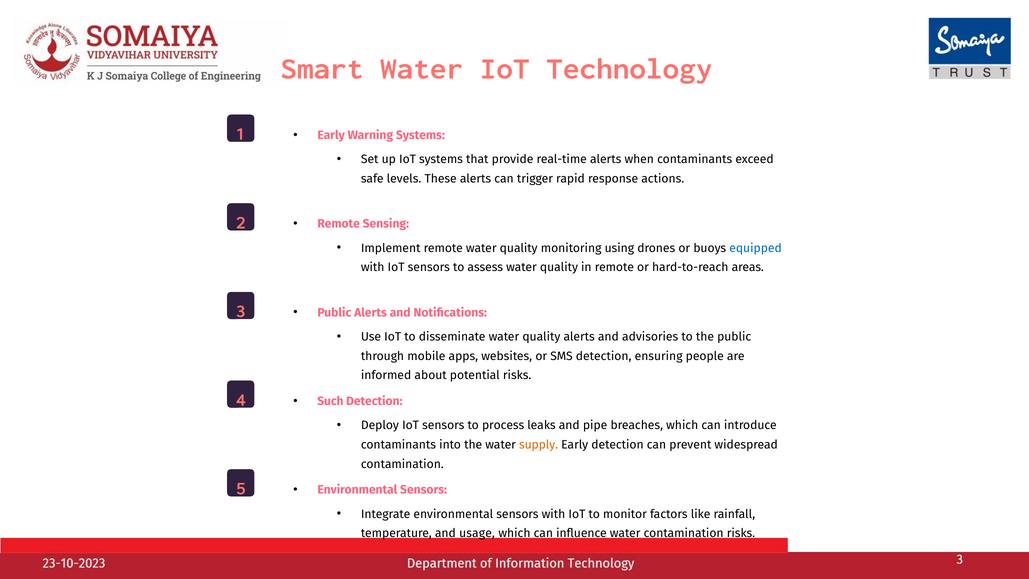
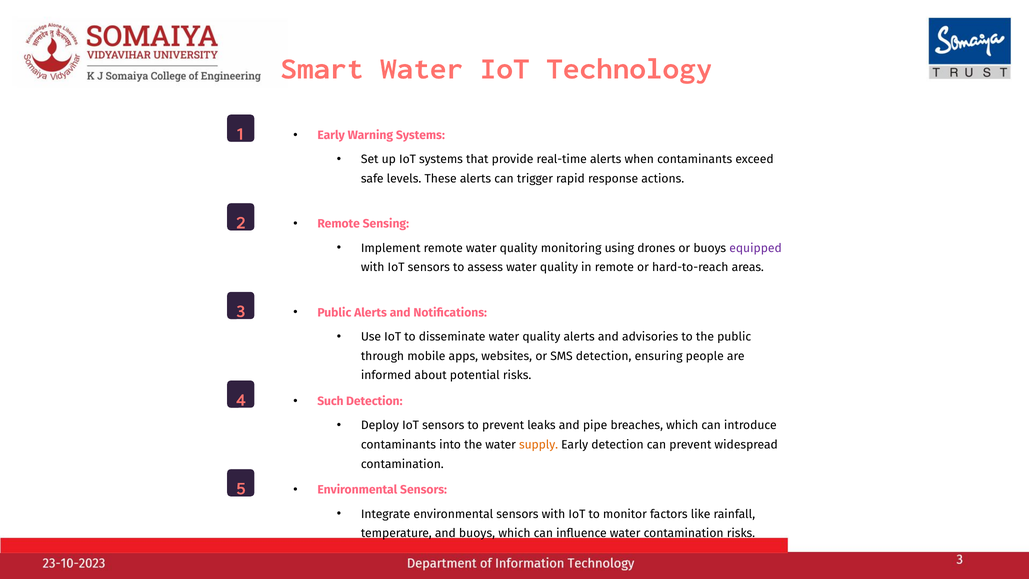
equipped colour: blue -> purple
to process: process -> prevent
and usage: usage -> buoys
